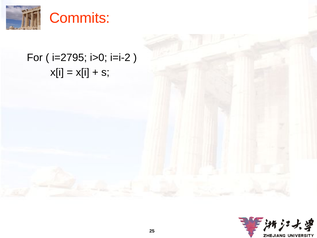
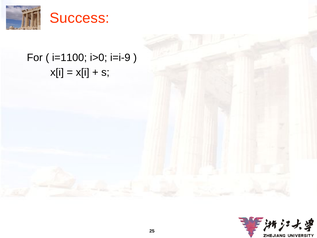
Commits: Commits -> Success
i=2795: i=2795 -> i=1100
i=i-2: i=i-2 -> i=i-9
